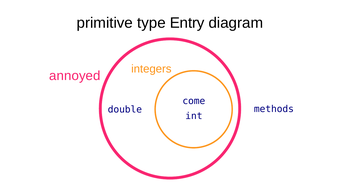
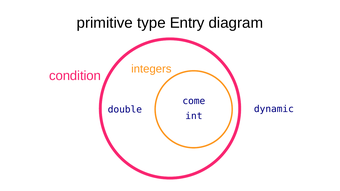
annoyed: annoyed -> condition
methods: methods -> dynamic
